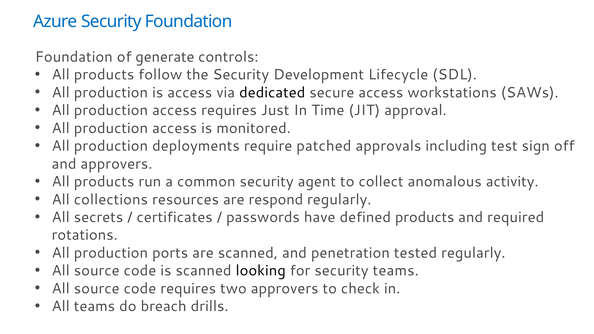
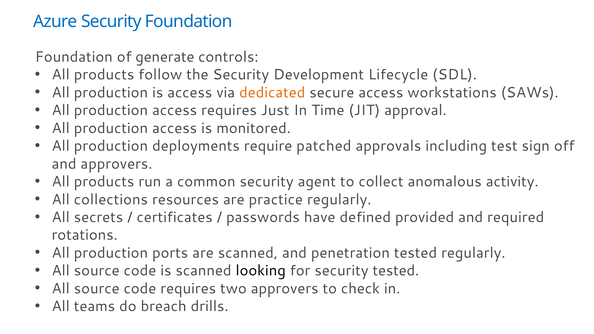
dedicated colour: black -> orange
respond: respond -> practice
defined products: products -> provided
security teams: teams -> tested
